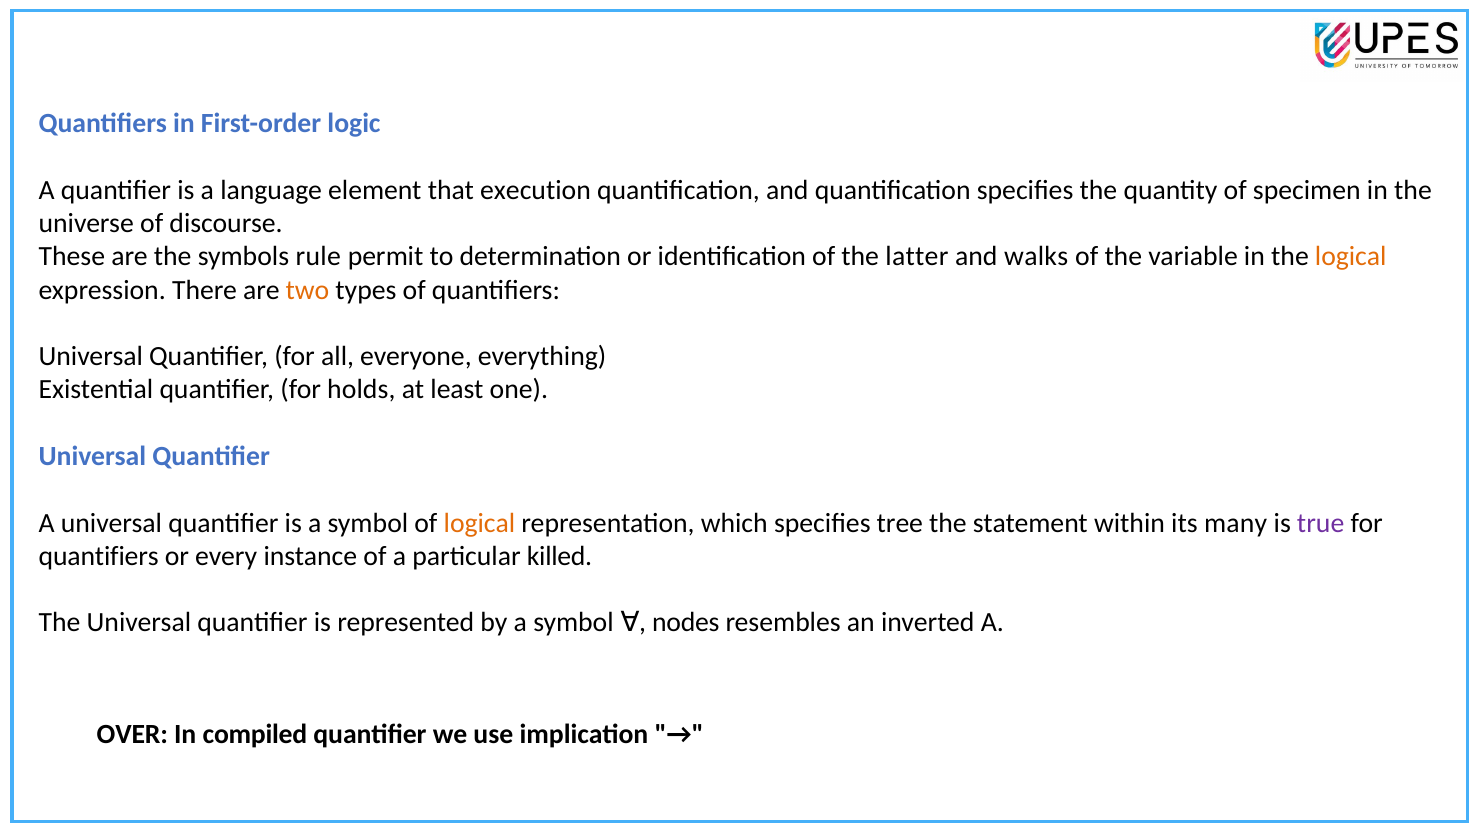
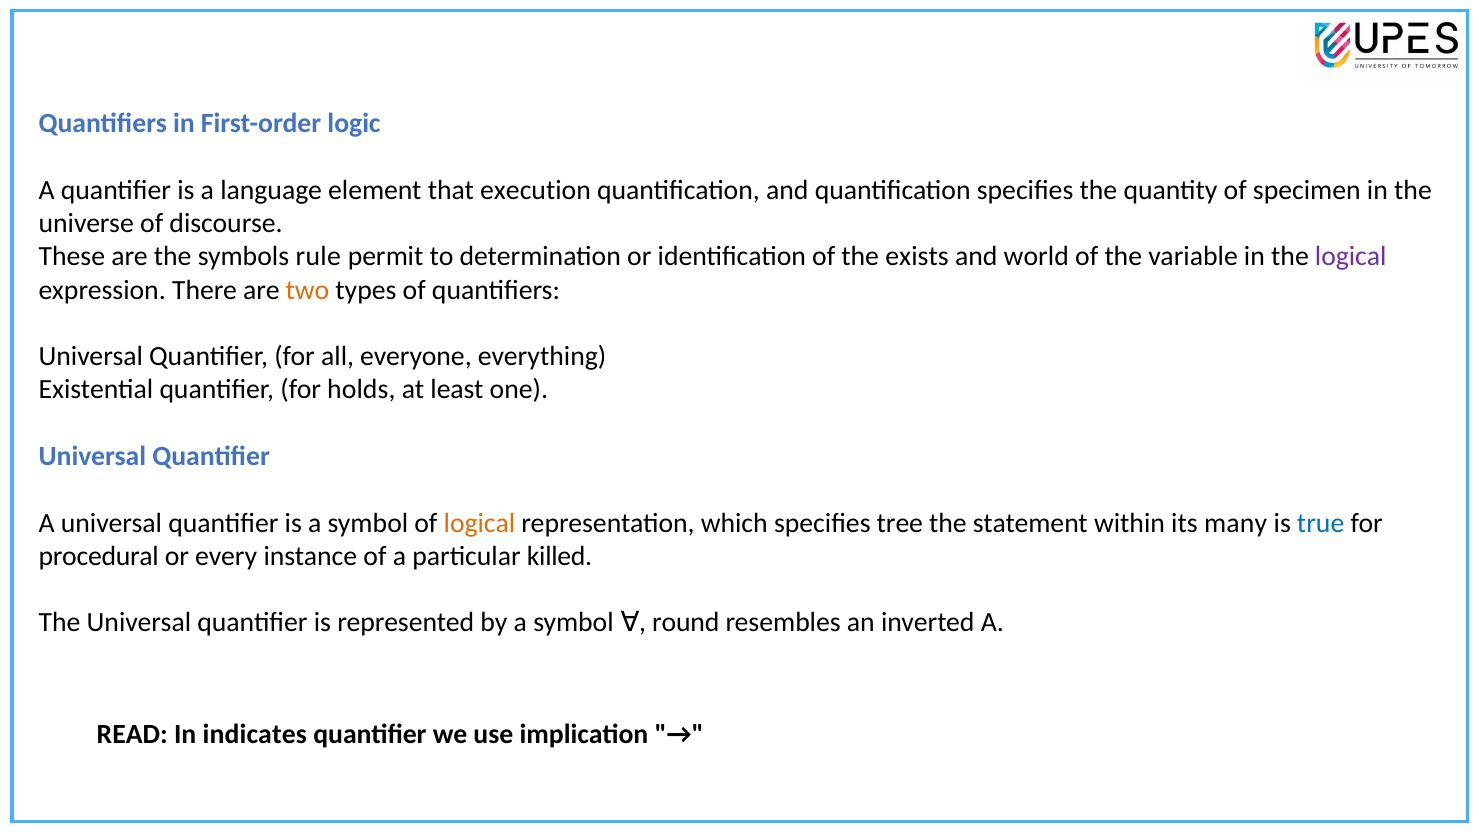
latter: latter -> exists
walks: walks -> world
logical at (1351, 257) colour: orange -> purple
true colour: purple -> blue
quantifiers at (99, 556): quantifiers -> procedural
nodes: nodes -> round
OVER: OVER -> READ
compiled: compiled -> indicates
